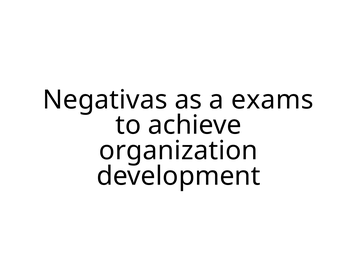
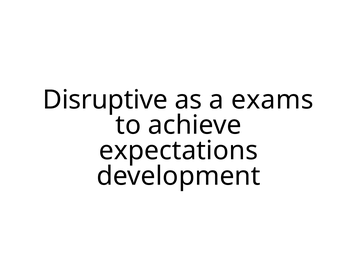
Negativas: Negativas -> Disruptive
organization: organization -> expectations
